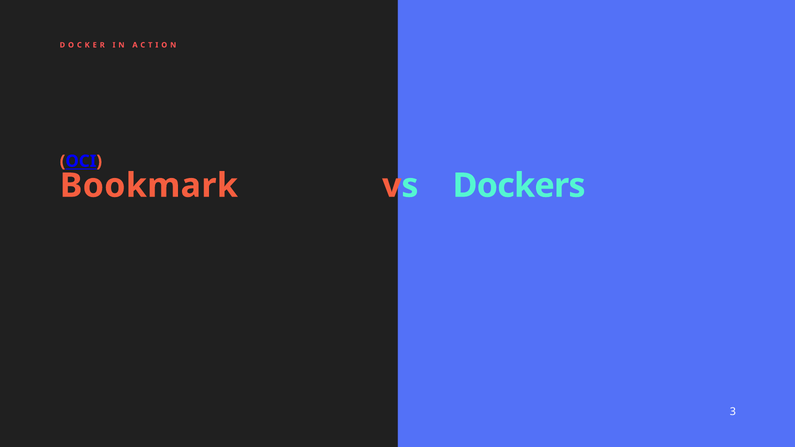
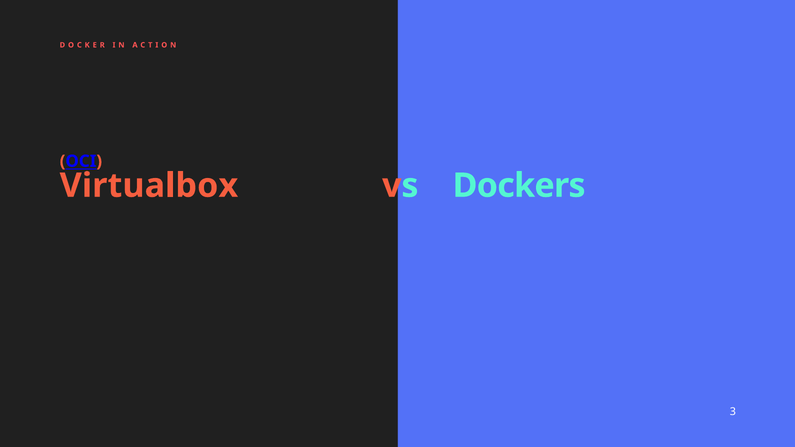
Bookmark: Bookmark -> Virtualbox
